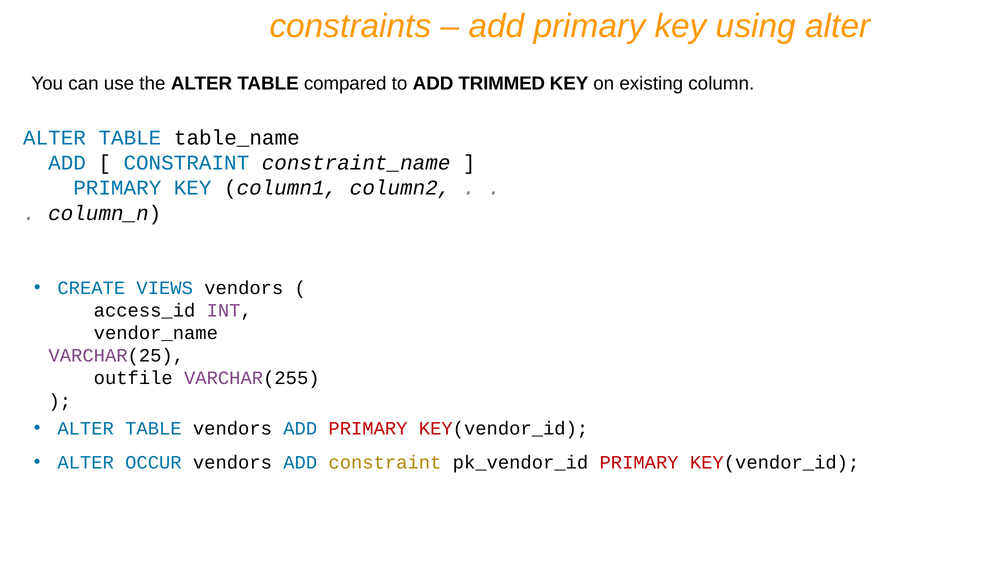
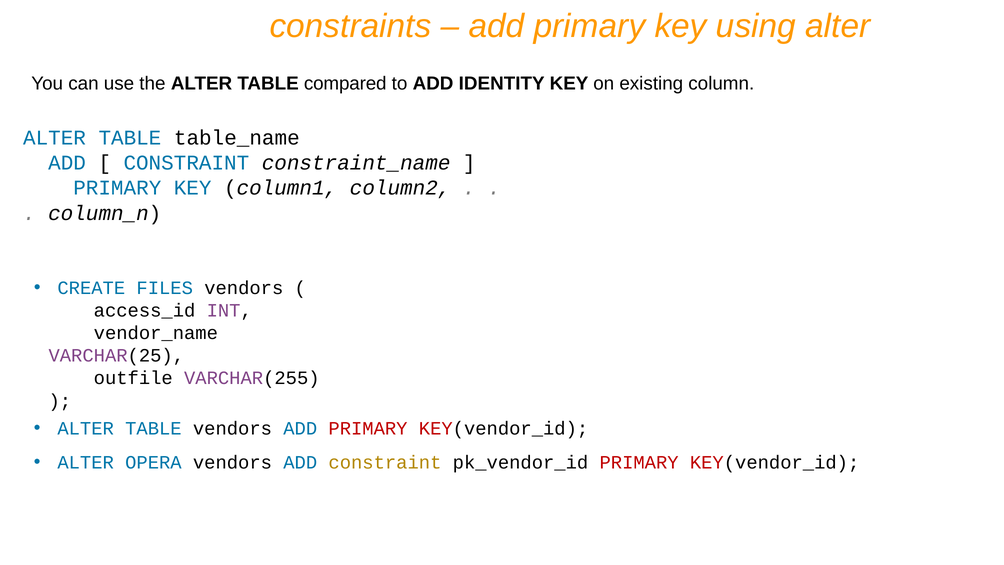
TRIMMED: TRIMMED -> IDENTITY
VIEWS: VIEWS -> FILES
OCCUR: OCCUR -> OPERA
